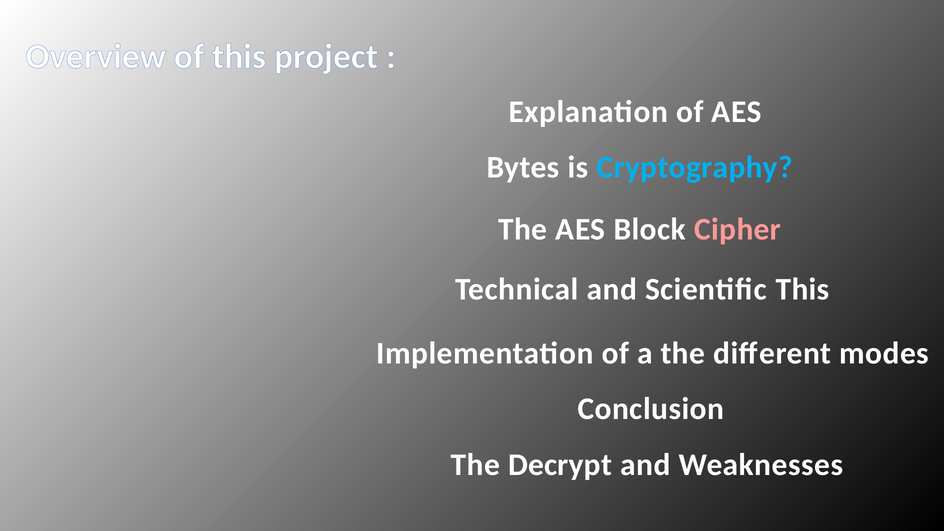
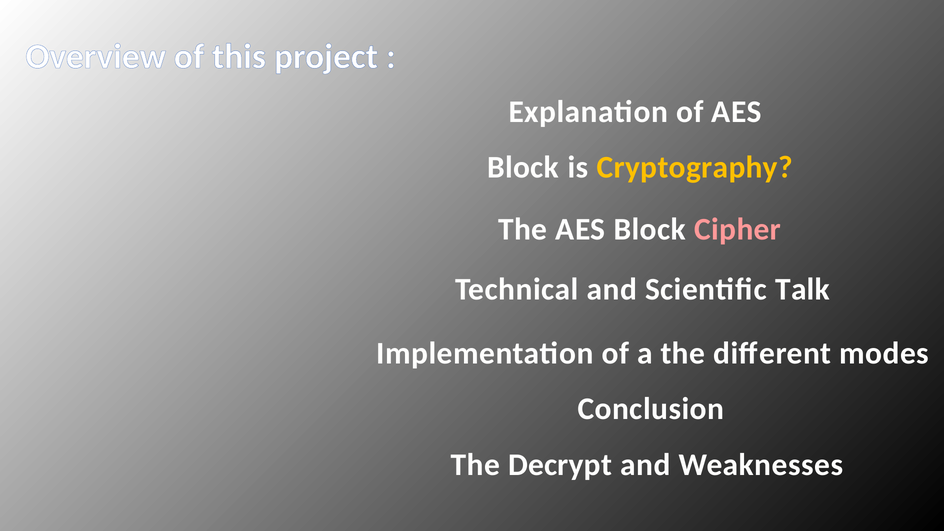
Bytes at (523, 167): Bytes -> Block
Cryptography colour: light blue -> yellow
Scientific This: This -> Talk
